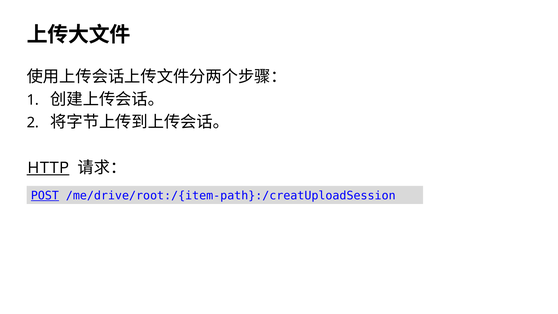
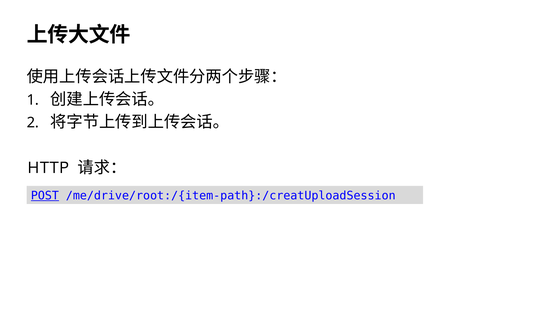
HTTP underline: present -> none
